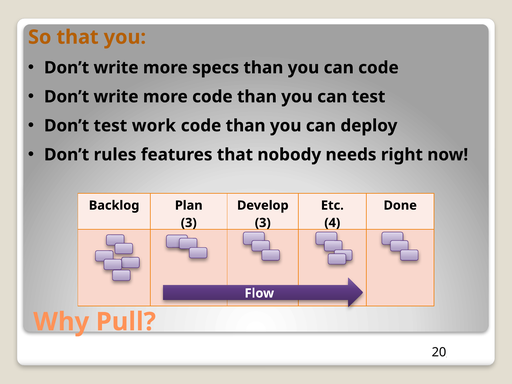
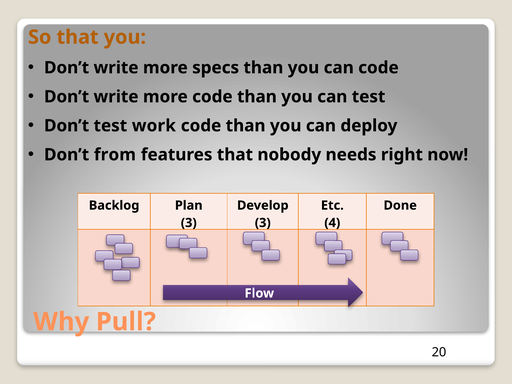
rules: rules -> from
